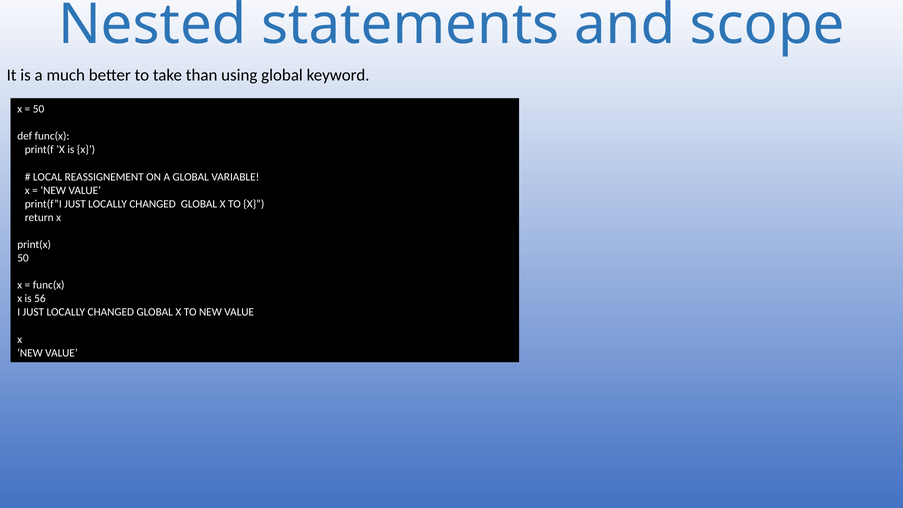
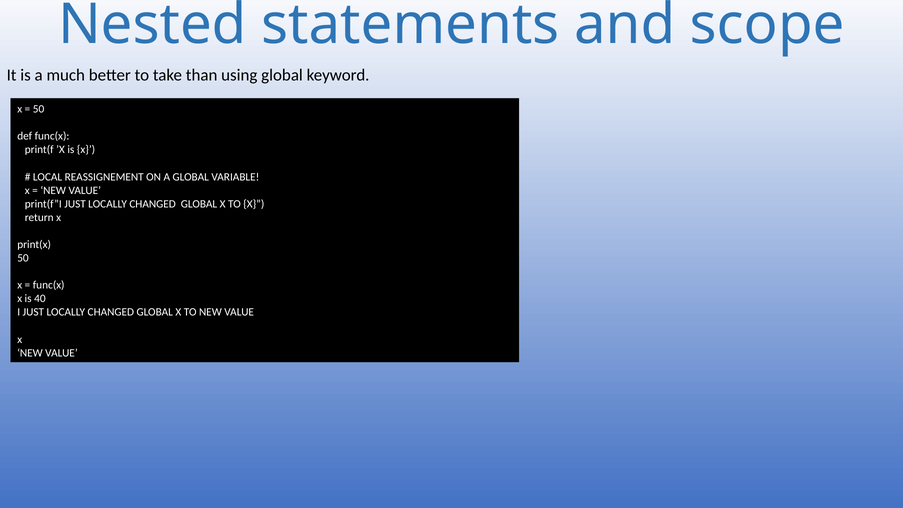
56: 56 -> 40
